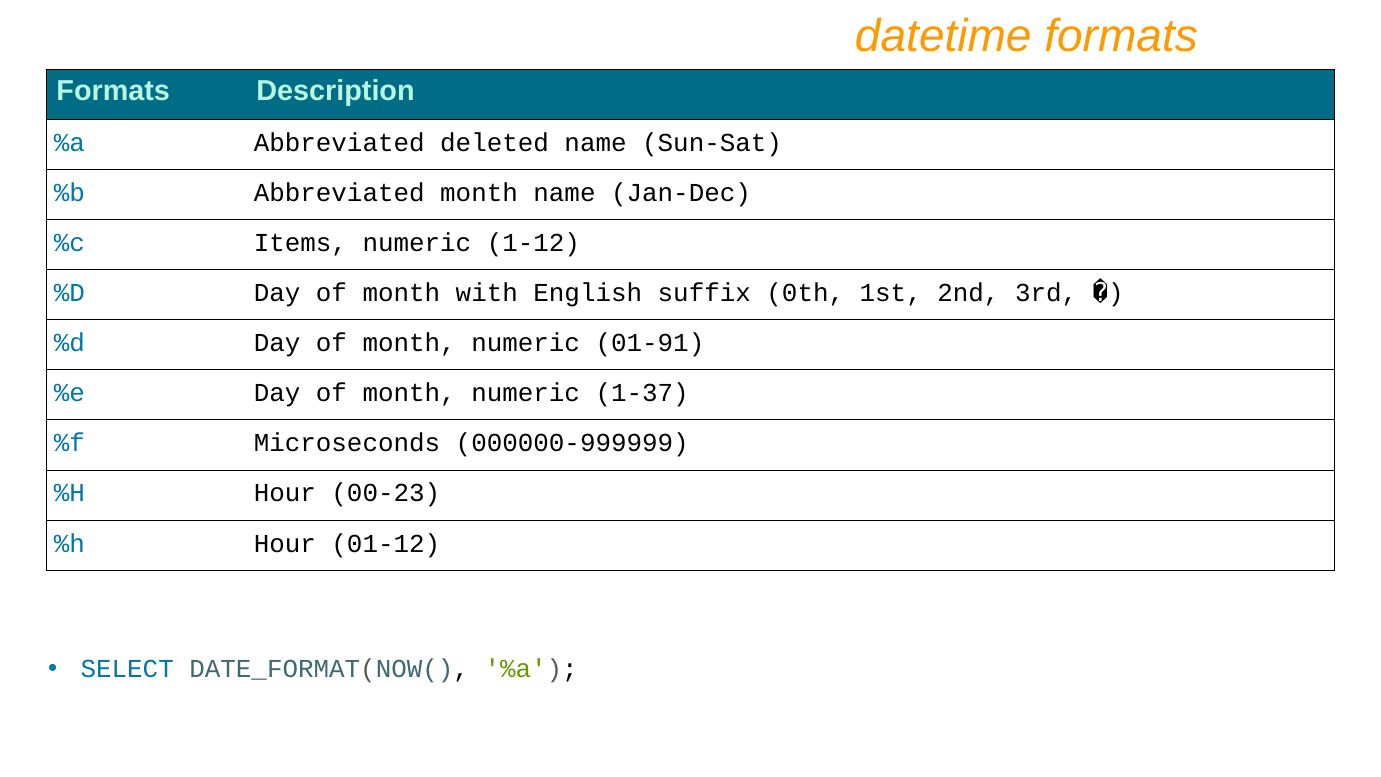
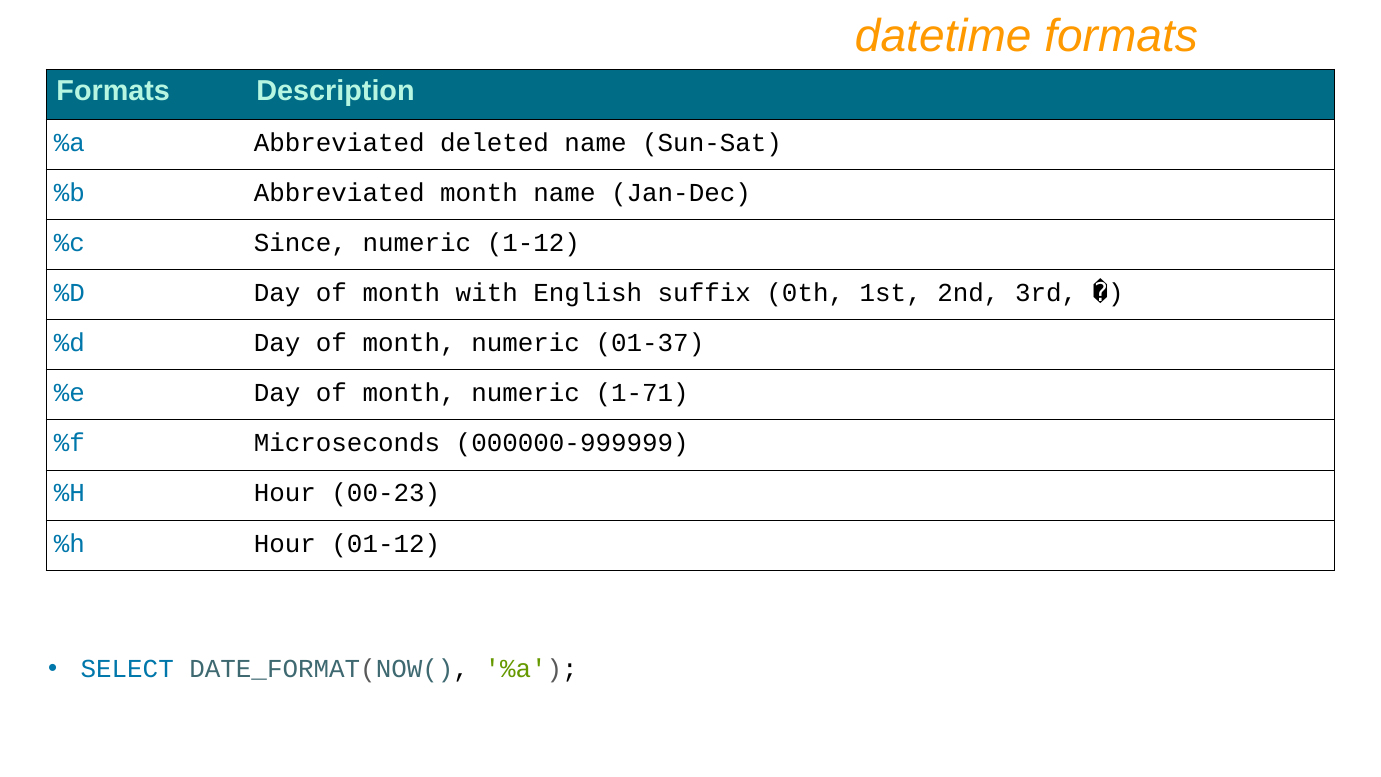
Items: Items -> Since
01-91: 01-91 -> 01-37
1-37: 1-37 -> 1-71
